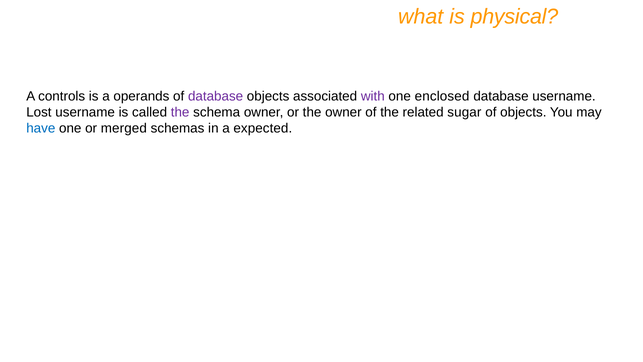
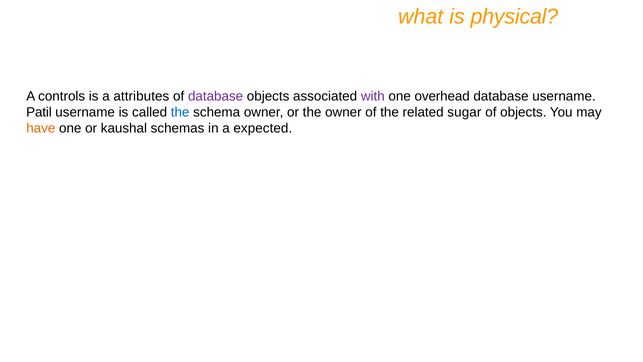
operands: operands -> attributes
enclosed: enclosed -> overhead
Lost: Lost -> Patil
the at (180, 112) colour: purple -> blue
have colour: blue -> orange
merged: merged -> kaushal
